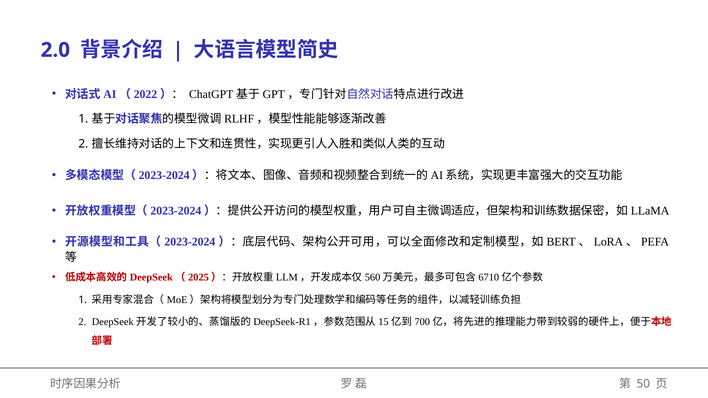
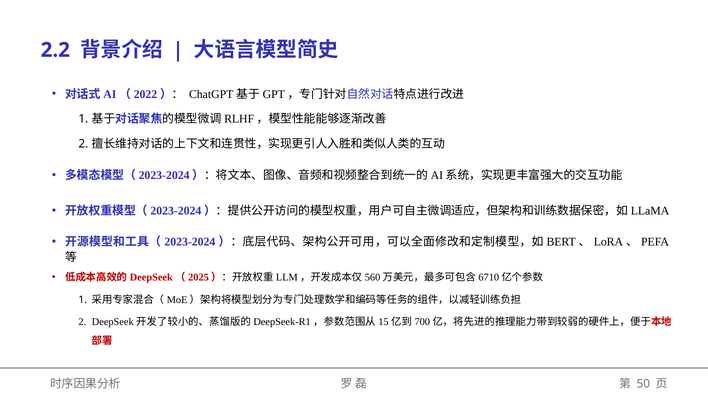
2.0: 2.0 -> 2.2
